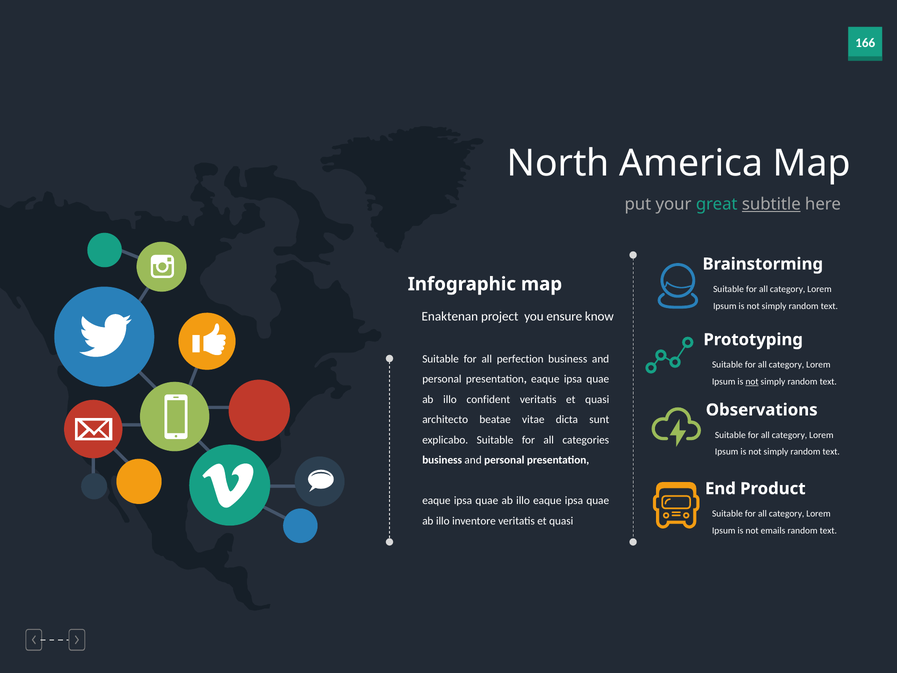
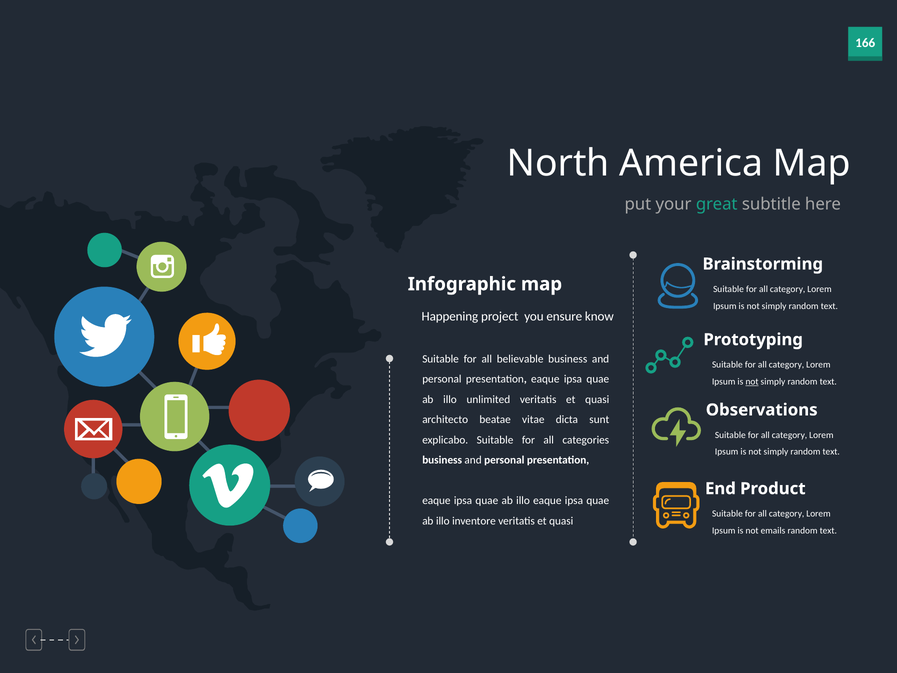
subtitle underline: present -> none
Enaktenan: Enaktenan -> Happening
perfection: perfection -> believable
confident: confident -> unlimited
